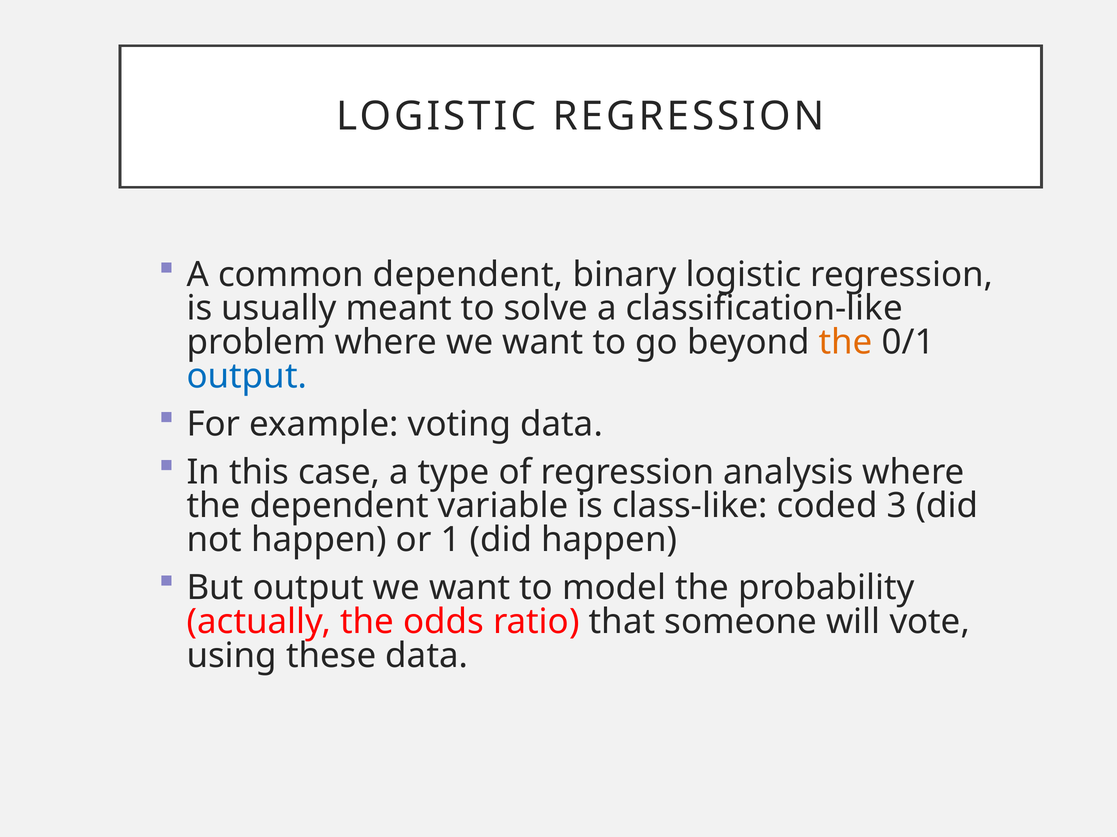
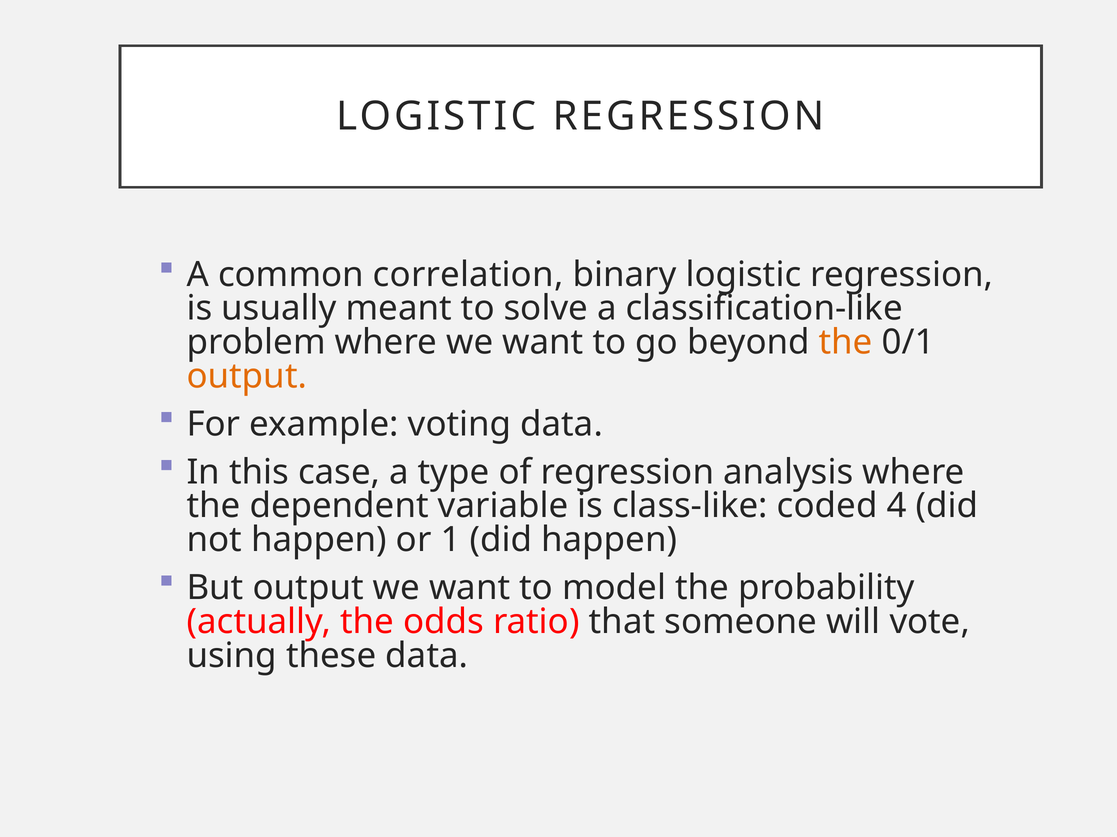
common dependent: dependent -> correlation
output at (247, 377) colour: blue -> orange
3: 3 -> 4
